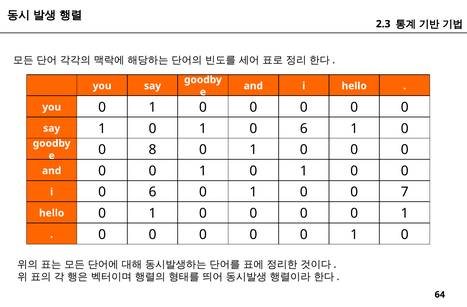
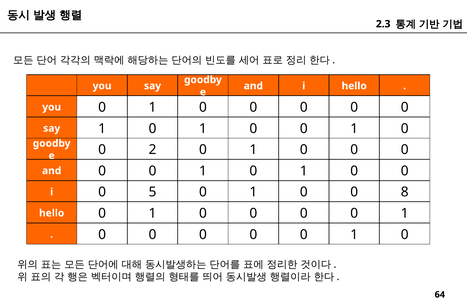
6 at (304, 128): 6 -> 0
8: 8 -> 2
i 0 6: 6 -> 5
7: 7 -> 8
